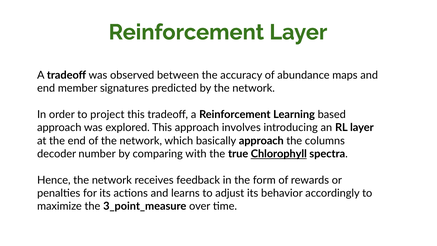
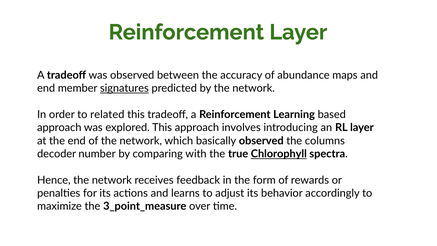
signatures underline: none -> present
project: project -> related
basically approach: approach -> observed
